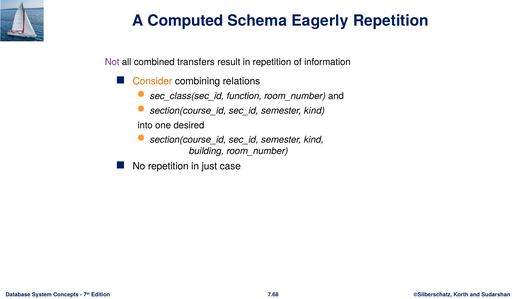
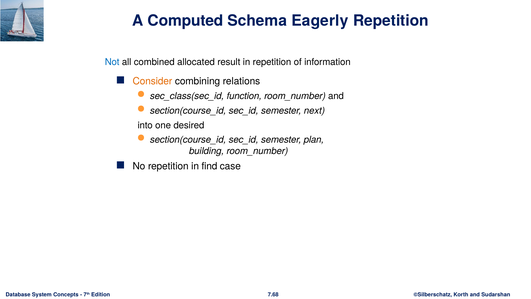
Not colour: purple -> blue
transfers: transfers -> allocated
kind at (314, 111): kind -> next
kind at (314, 140): kind -> plan
just: just -> find
